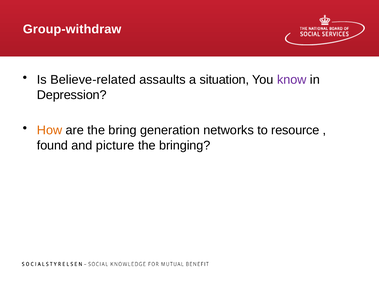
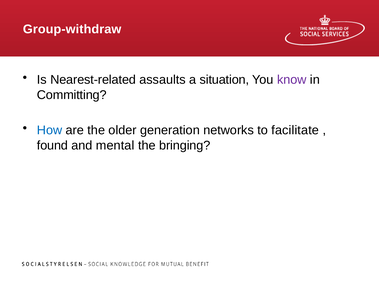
Believe-related: Believe-related -> Nearest-related
Depression: Depression -> Committing
How colour: orange -> blue
bring: bring -> older
resource: resource -> facilitate
picture: picture -> mental
